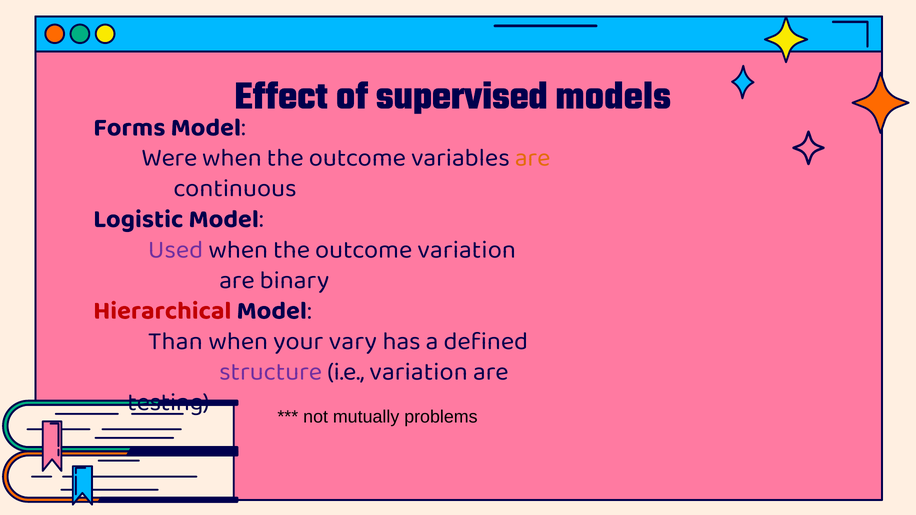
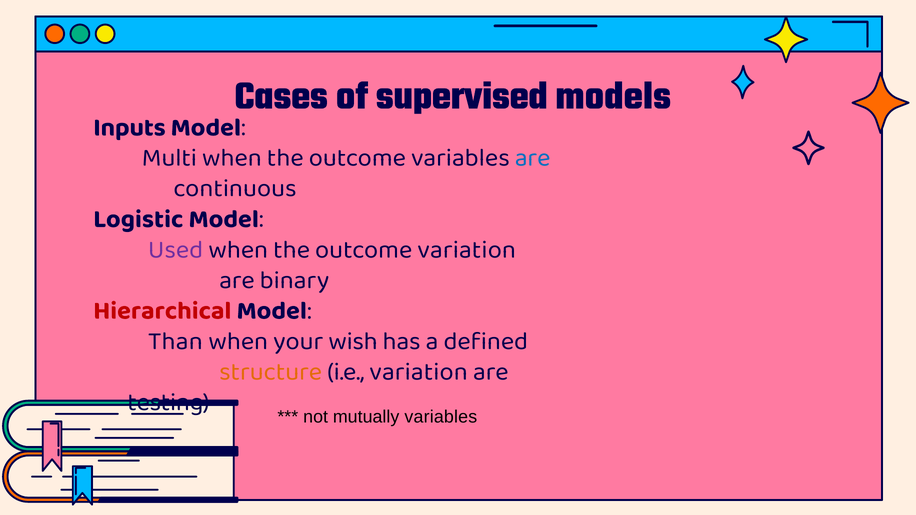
Effect: Effect -> Cases
Forms: Forms -> Inputs
Were: Were -> Multi
are at (533, 158) colour: orange -> blue
vary: vary -> wish
structure colour: purple -> orange
mutually problems: problems -> variables
